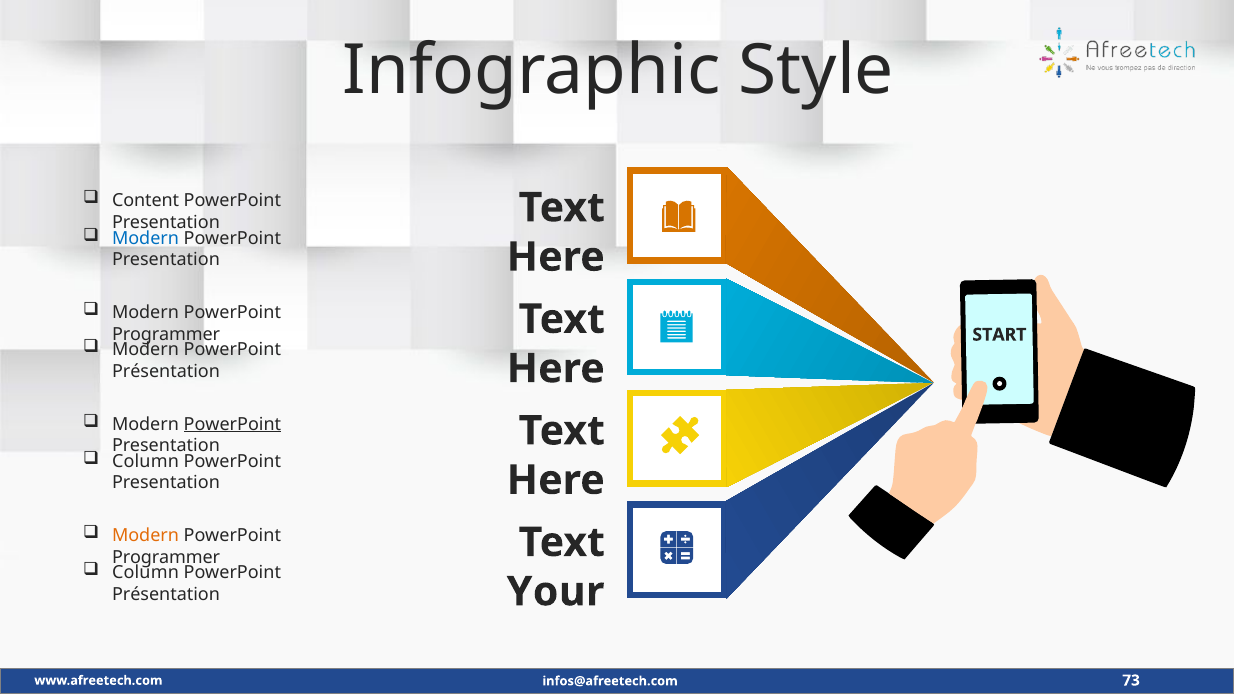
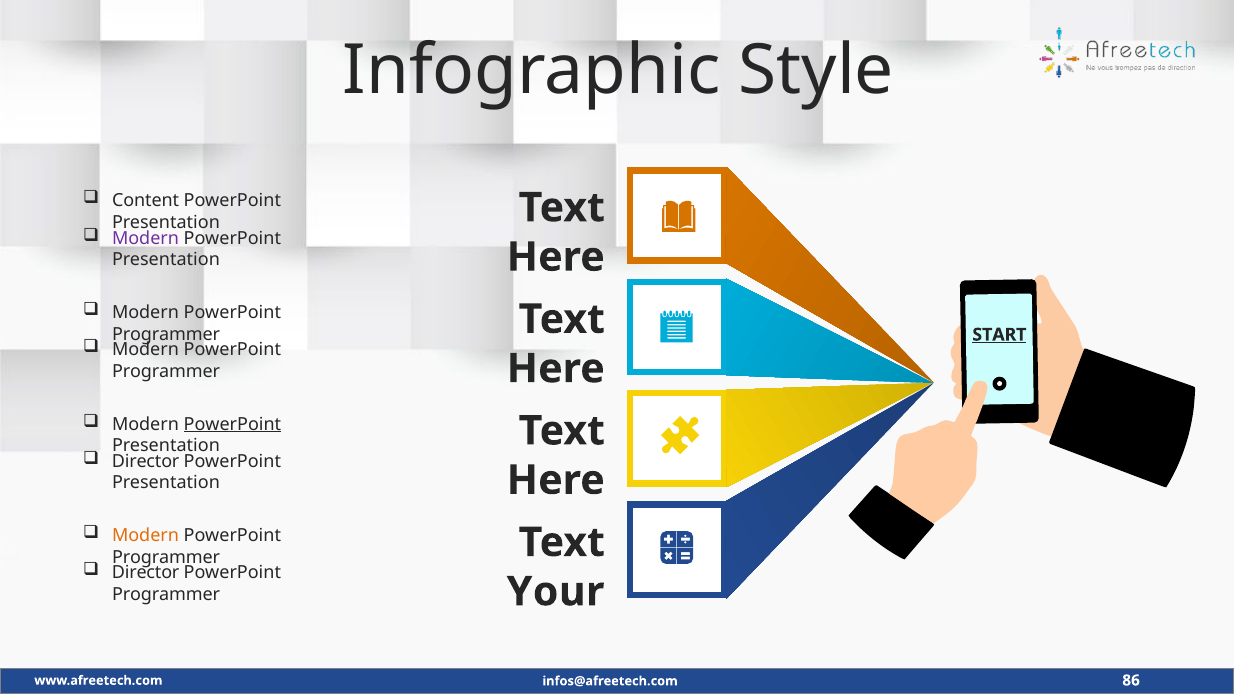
Modern at (146, 238) colour: blue -> purple
START underline: none -> present
Présentation at (166, 371): Présentation -> Programmer
Column at (145, 461): Column -> Director
Column at (145, 573): Column -> Director
Présentation at (166, 595): Présentation -> Programmer
73: 73 -> 86
